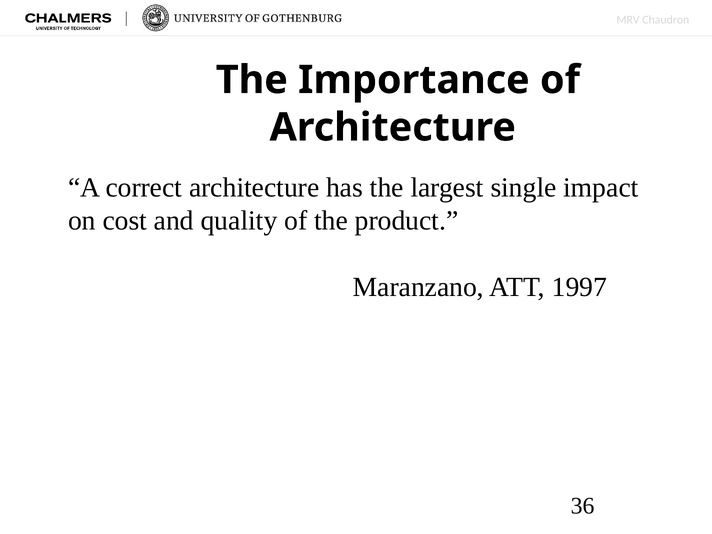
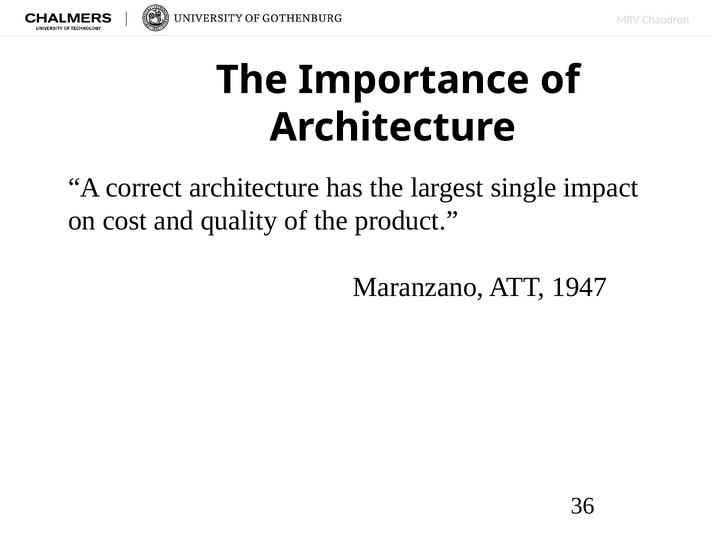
1997: 1997 -> 1947
